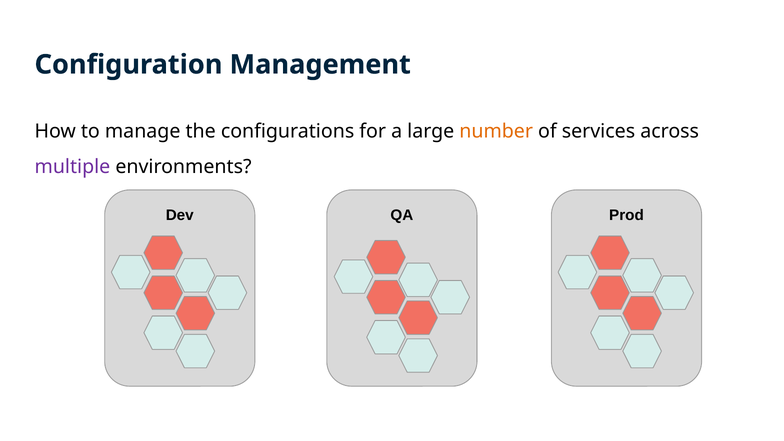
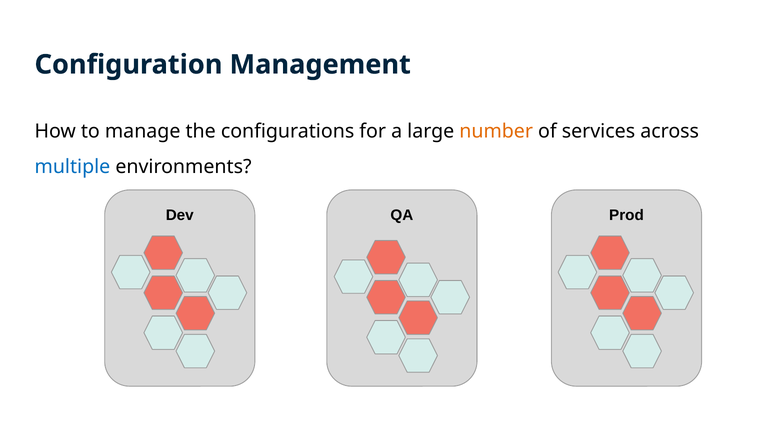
multiple colour: purple -> blue
